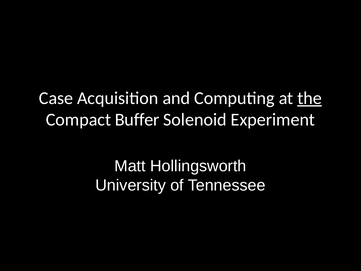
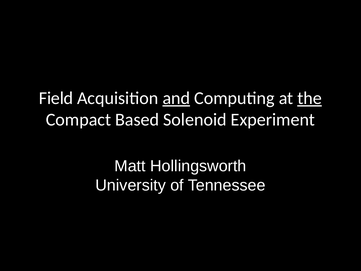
Case: Case -> Field
and underline: none -> present
Buffer: Buffer -> Based
